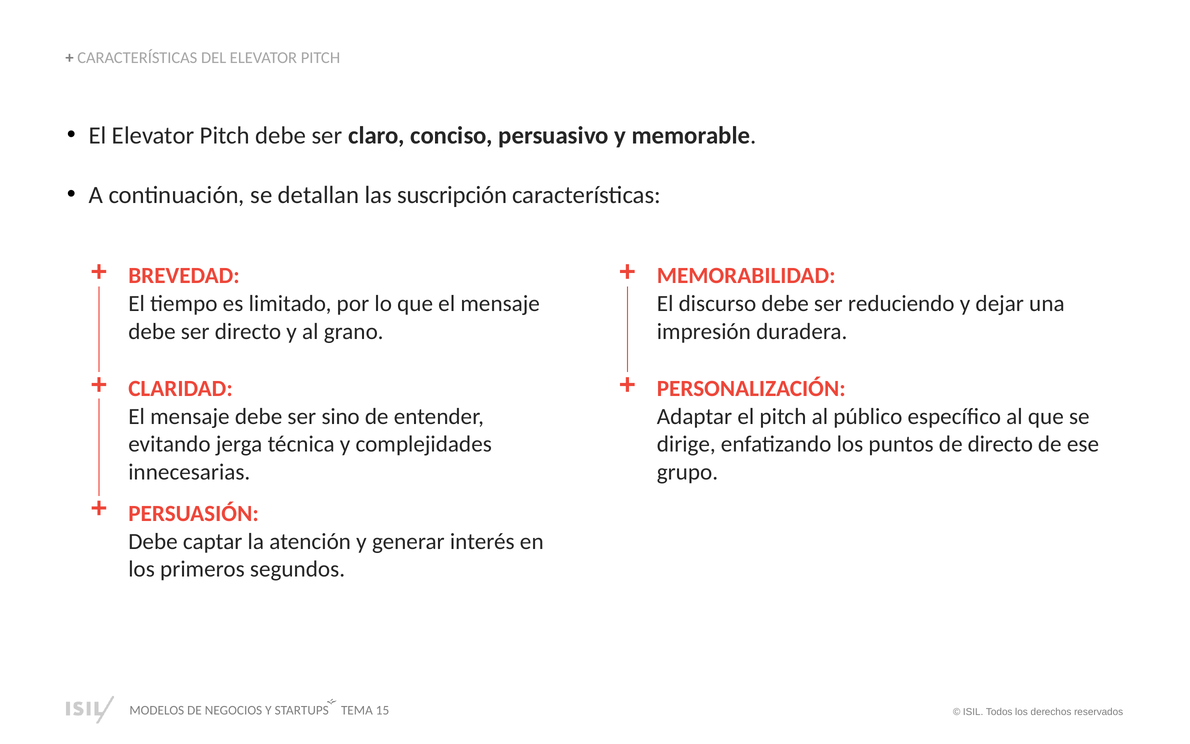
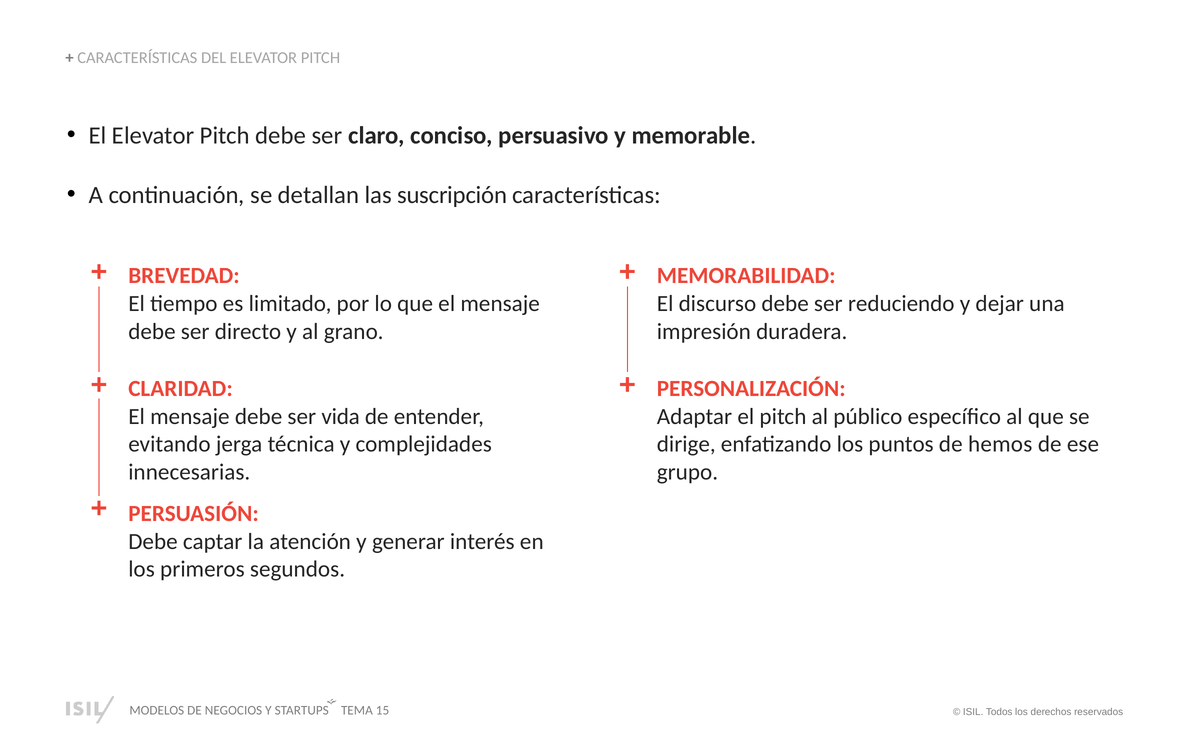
sino: sino -> vida
de directo: directo -> hemos
